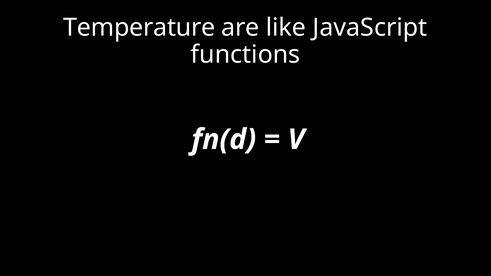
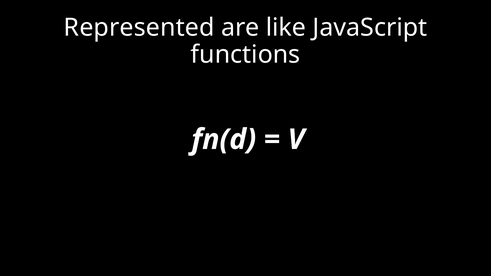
Temperature: Temperature -> Represented
